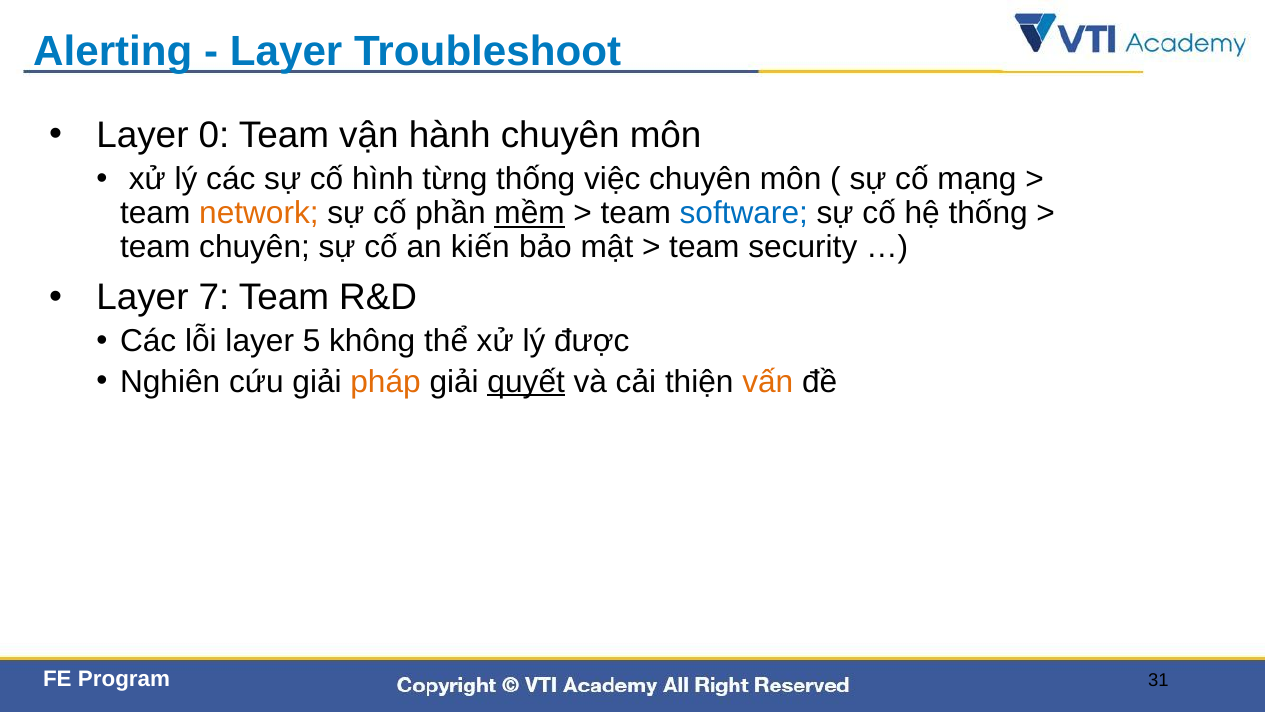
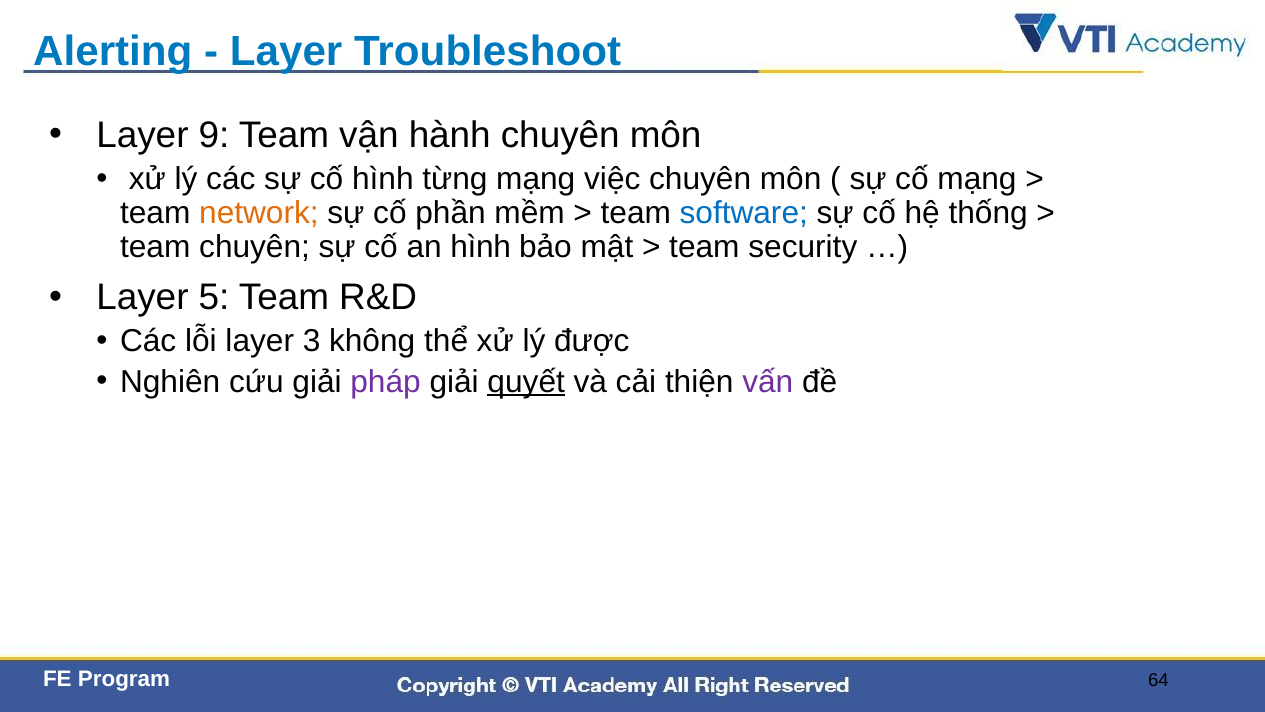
0: 0 -> 9
từng thống: thống -> mạng
mềm underline: present -> none
an kiến: kiến -> hình
7: 7 -> 5
5: 5 -> 3
pháp colour: orange -> purple
vấn colour: orange -> purple
31: 31 -> 64
